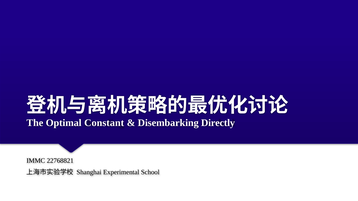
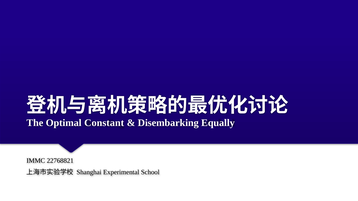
Directly: Directly -> Equally
